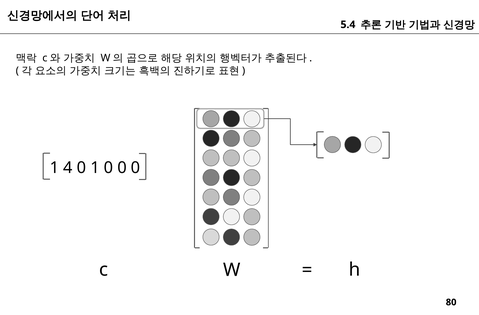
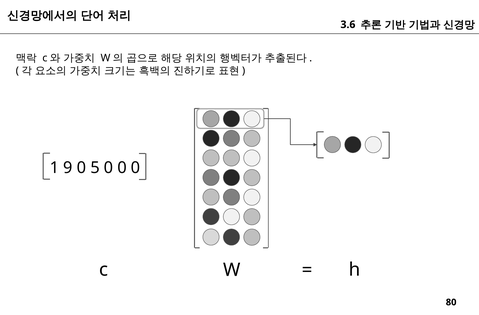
5.4: 5.4 -> 3.6
4: 4 -> 9
0 1: 1 -> 5
